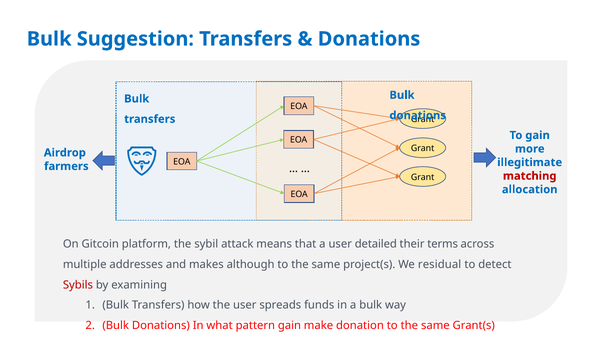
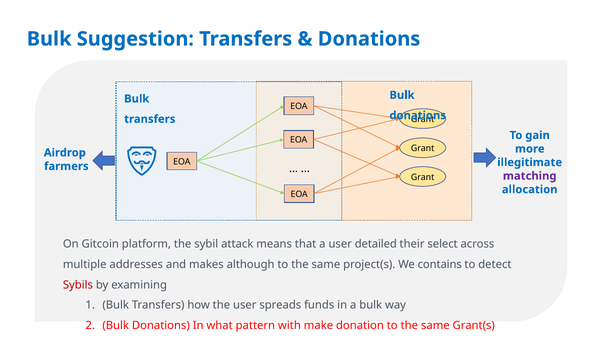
matching colour: red -> purple
terms: terms -> select
residual: residual -> contains
pattern gain: gain -> with
